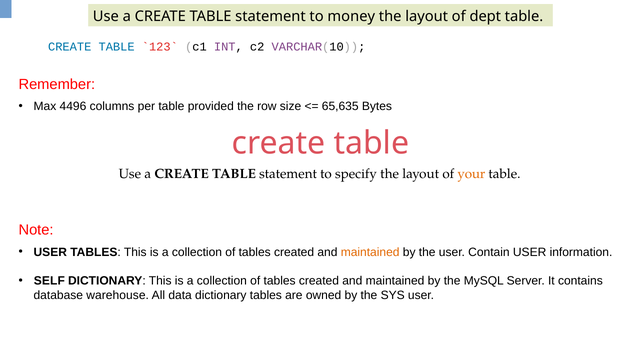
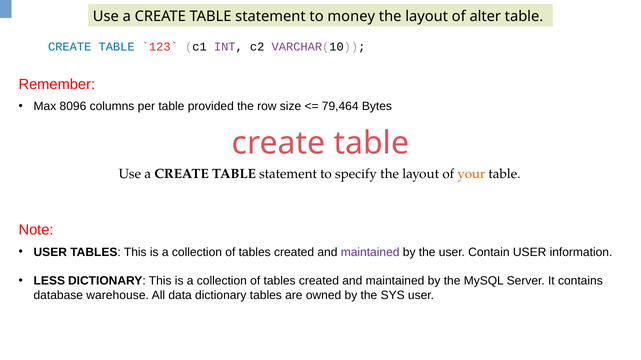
dept: dept -> alter
4496: 4496 -> 8096
65,635: 65,635 -> 79,464
maintained at (370, 253) colour: orange -> purple
SELF: SELF -> LESS
